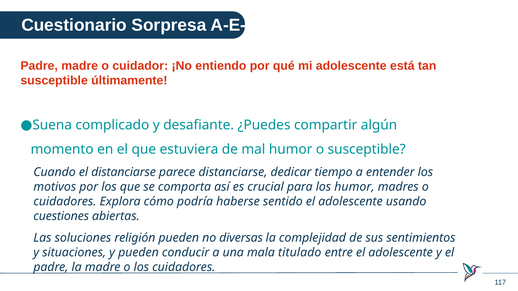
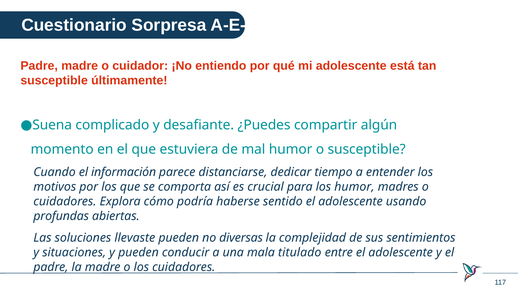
el distanciarse: distanciarse -> información
cuestiones: cuestiones -> profundas
religión: religión -> llevaste
